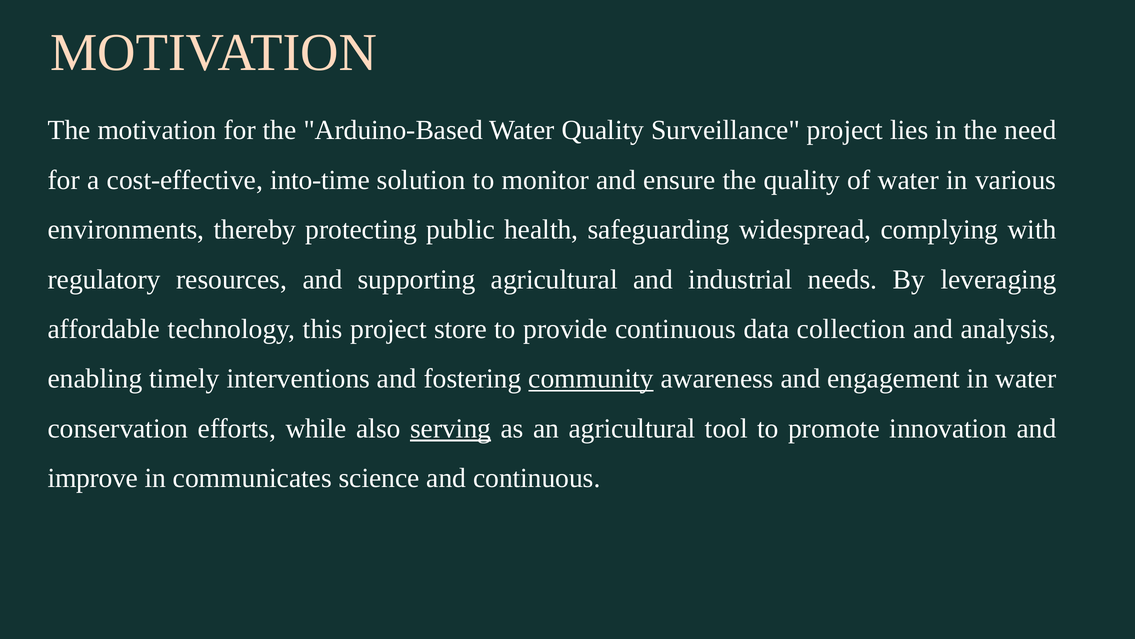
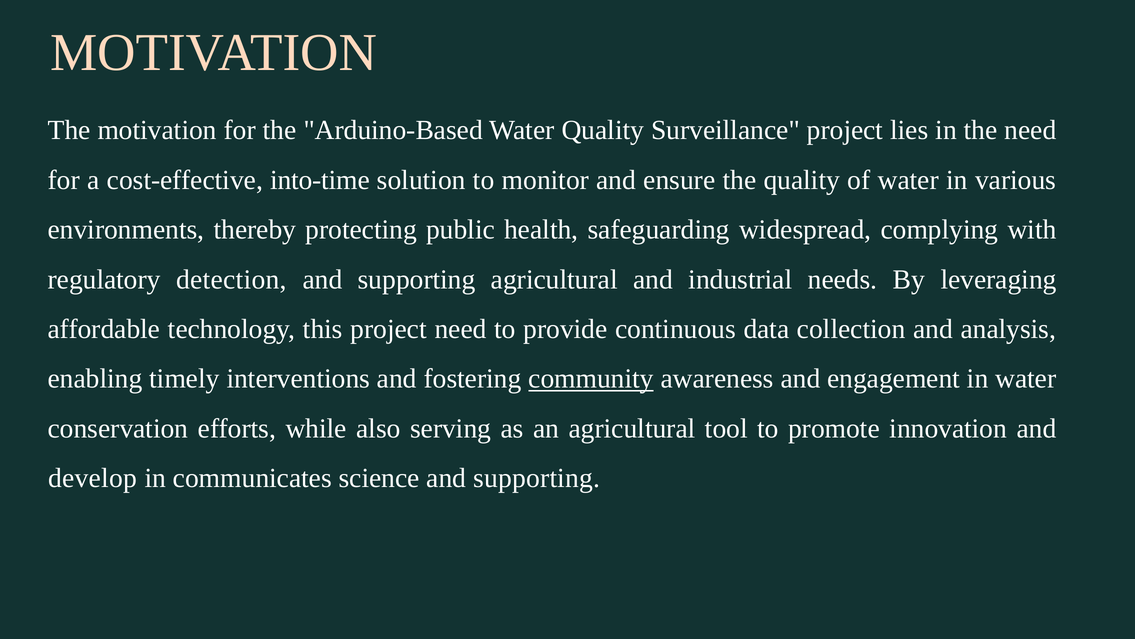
resources: resources -> detection
project store: store -> need
serving underline: present -> none
improve: improve -> develop
science and continuous: continuous -> supporting
